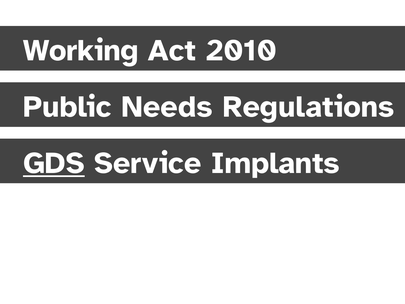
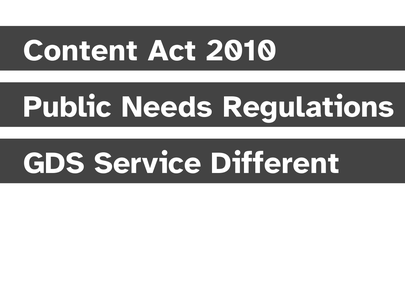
Working: Working -> Content
GDS underline: present -> none
Implants: Implants -> Different
